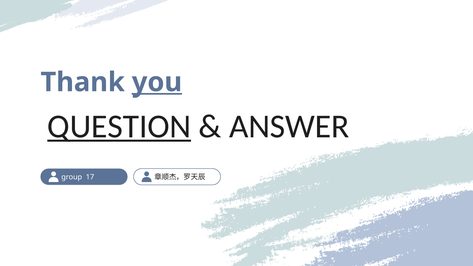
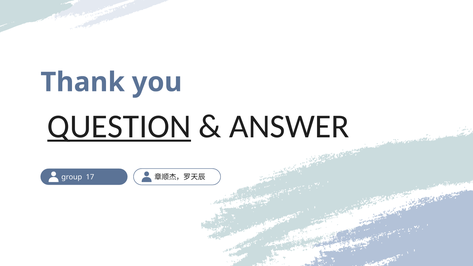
you underline: present -> none
